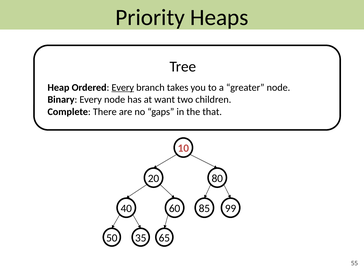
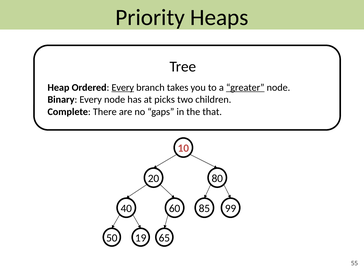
greater underline: none -> present
want: want -> picks
35: 35 -> 19
